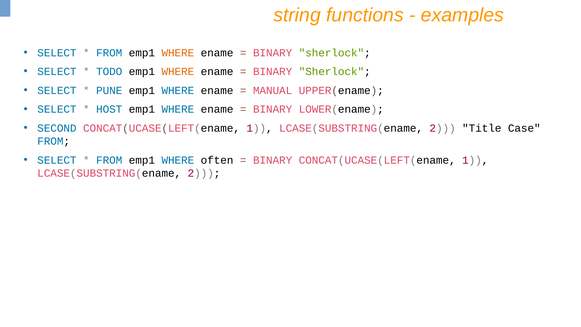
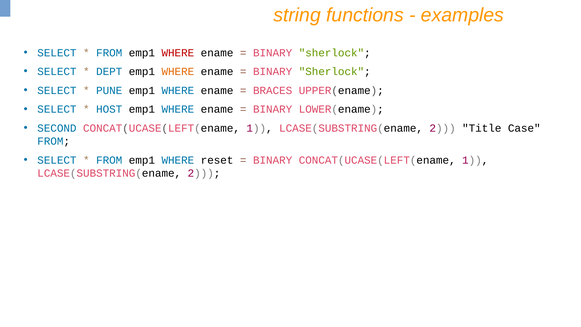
WHERE at (178, 53) colour: orange -> red
TODO: TODO -> DEPT
MANUAL: MANUAL -> BRACES
often: often -> reset
